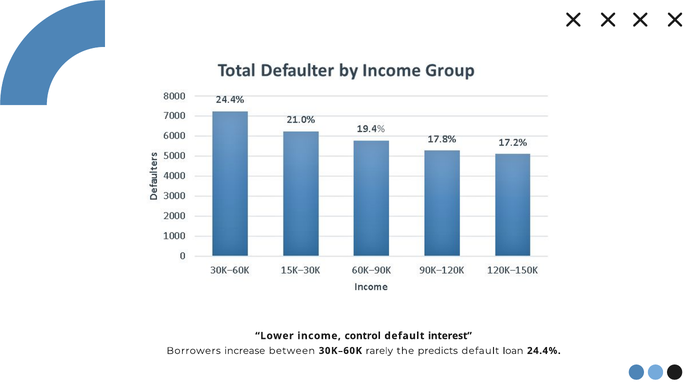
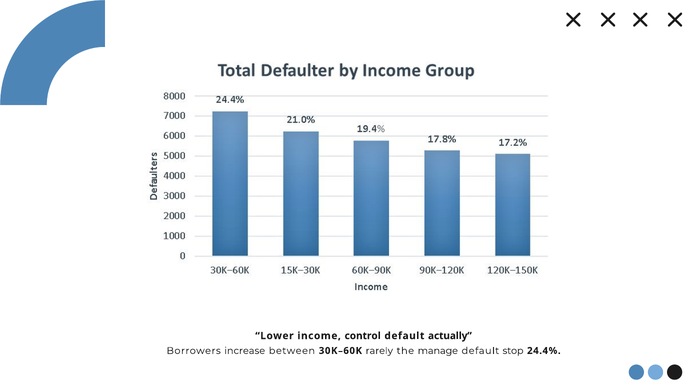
interest: interest -> actually
predicts: predicts -> manage
loan: loan -> stop
